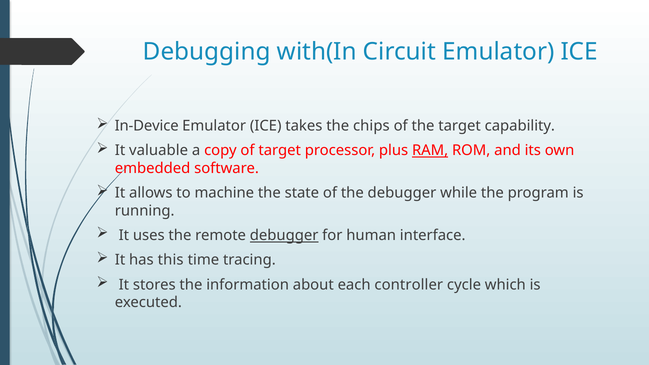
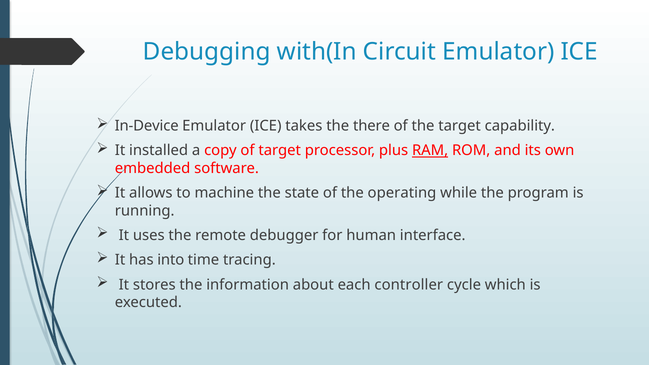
chips: chips -> there
valuable: valuable -> installed
the debugger: debugger -> operating
debugger at (284, 235) underline: present -> none
this: this -> into
